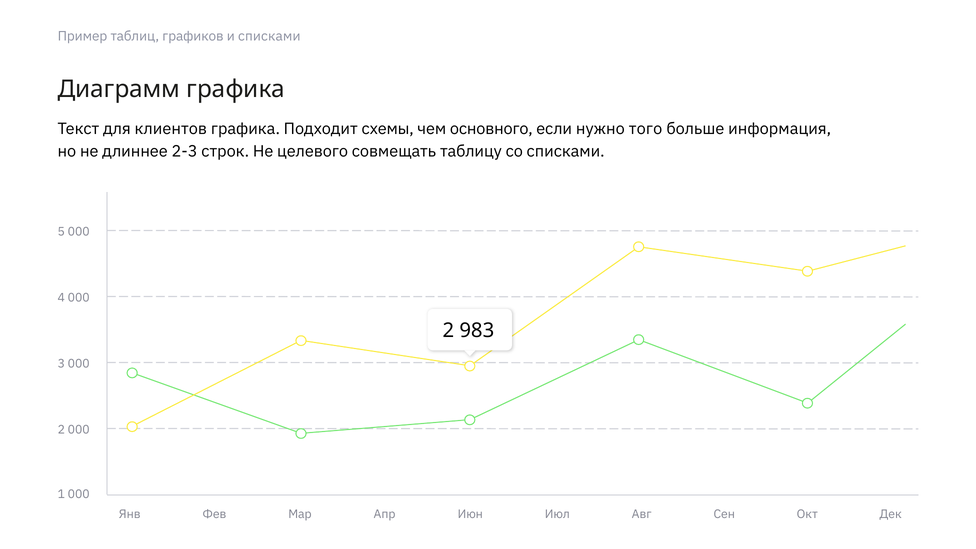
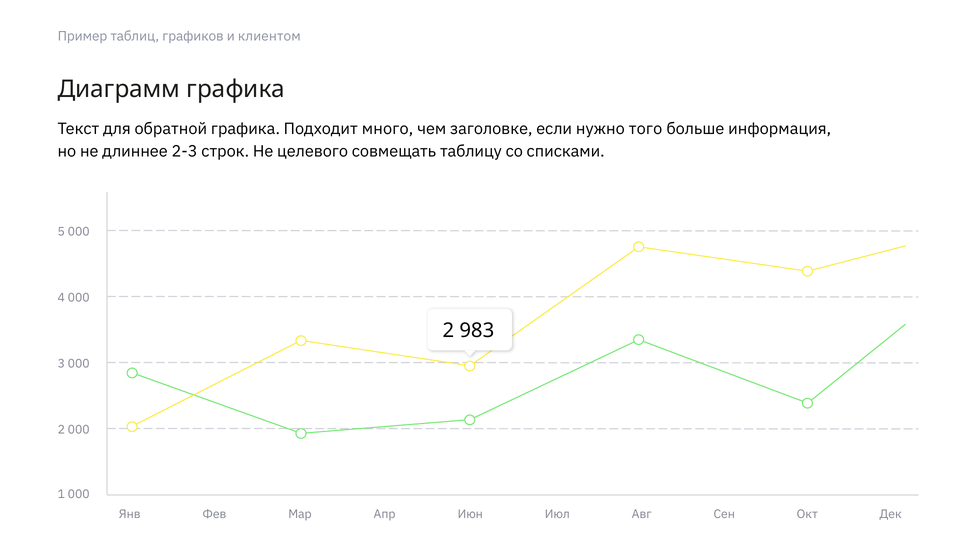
и списками: списками -> клиентом
клиентов: клиентов -> обратной
схемы: схемы -> много
основного: основного -> заголовке
